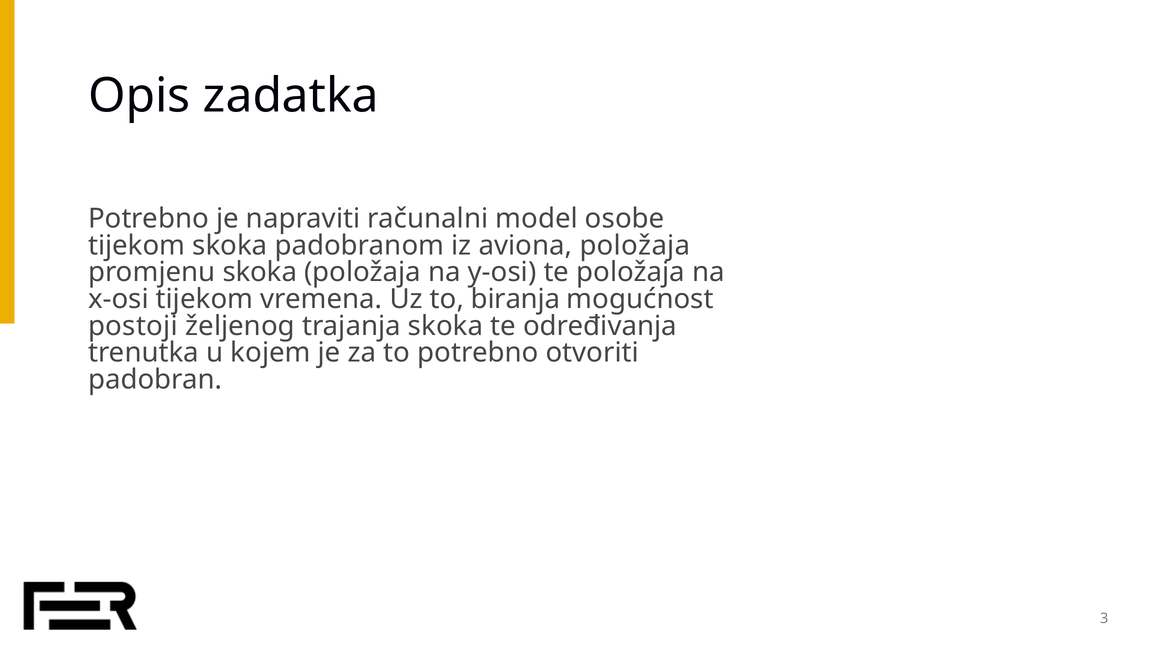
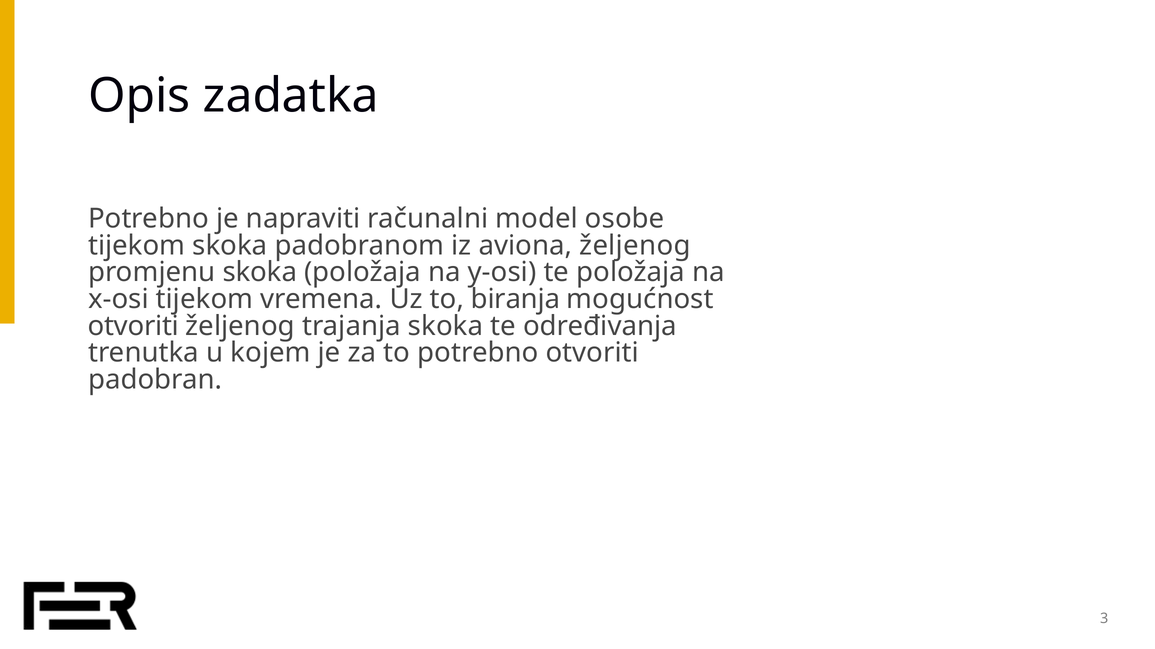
aviona položaja: položaja -> željenog
postoji at (133, 326): postoji -> otvoriti
